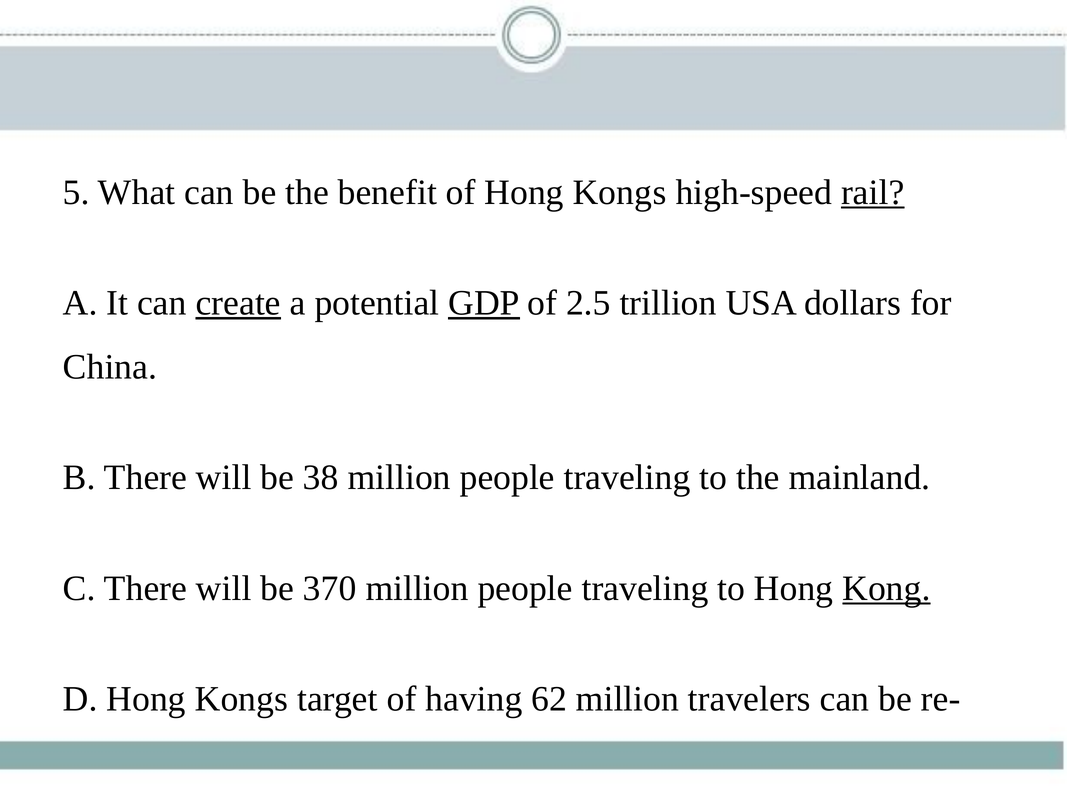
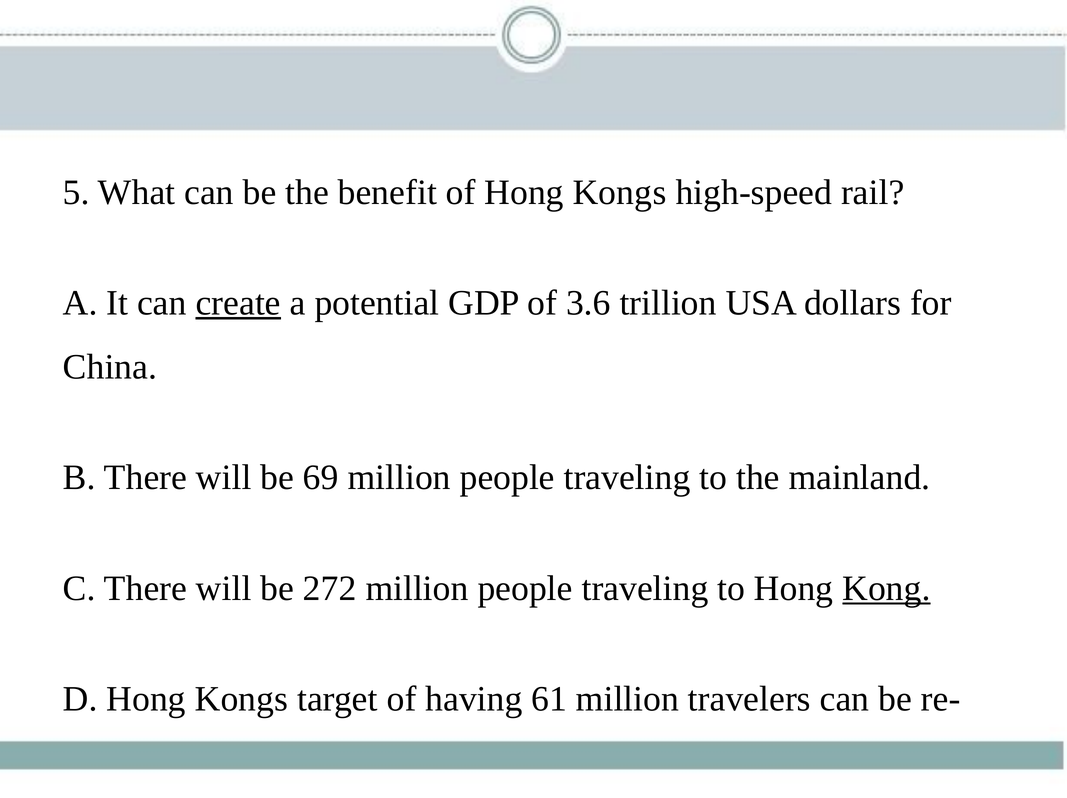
rail underline: present -> none
GDP underline: present -> none
2.5: 2.5 -> 3.6
38: 38 -> 69
370: 370 -> 272
62: 62 -> 61
